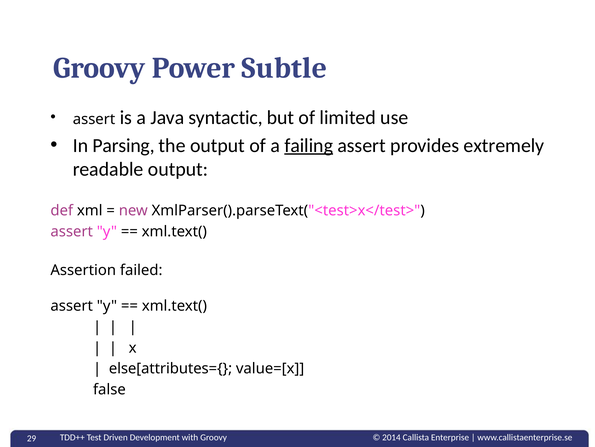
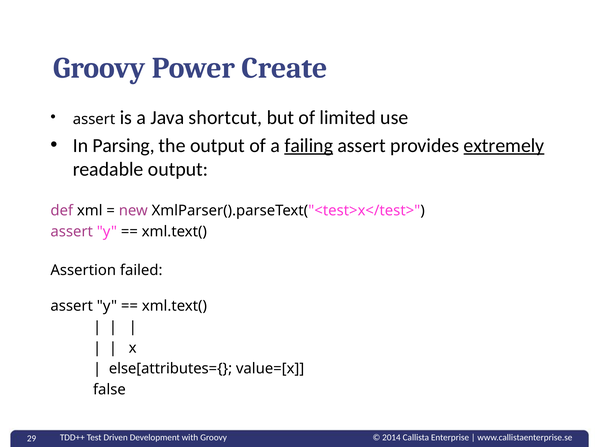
Subtle: Subtle -> Create
syntactic: syntactic -> shortcut
extremely underline: none -> present
